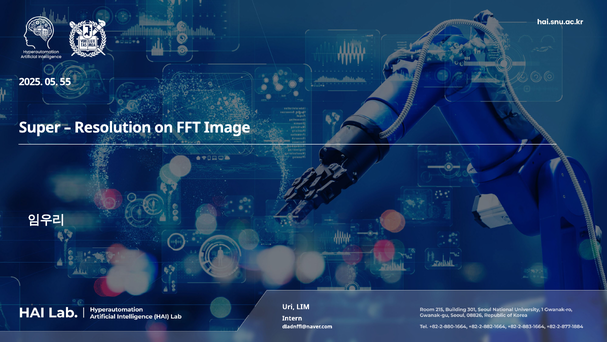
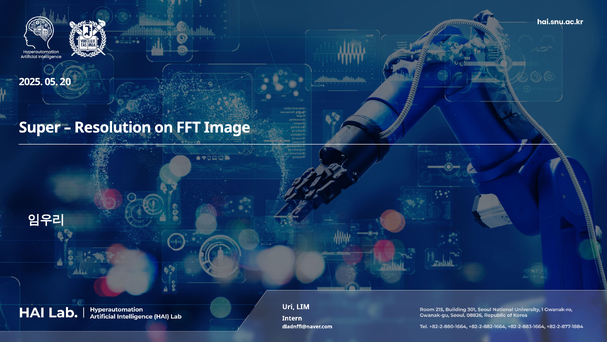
55: 55 -> 20
